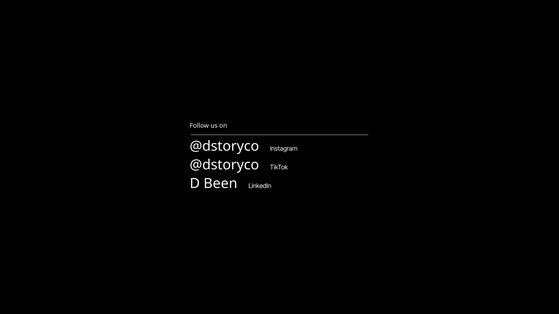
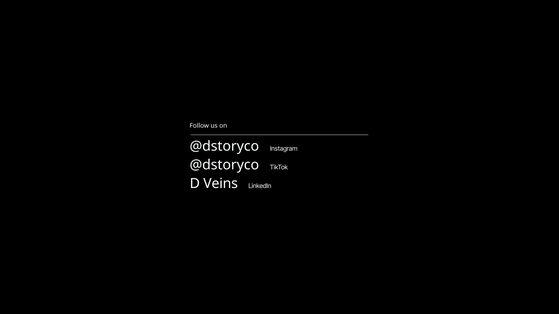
Been: Been -> Veins
